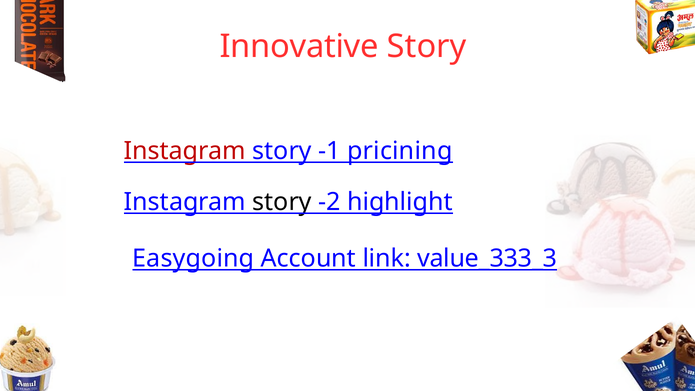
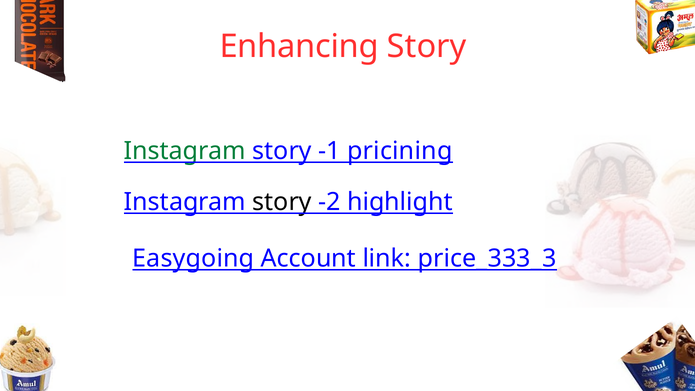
Innovative: Innovative -> Enhancing
Instagram at (185, 151) colour: red -> green
value_333_3: value_333_3 -> price_333_3
